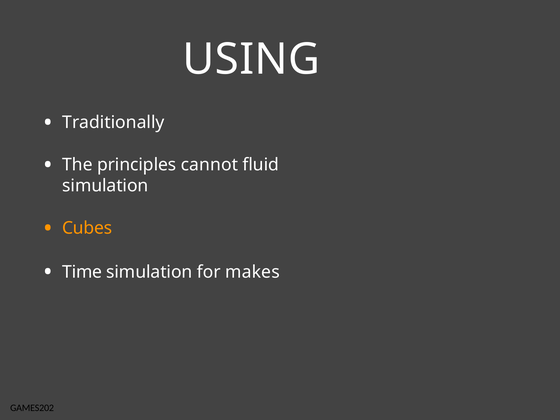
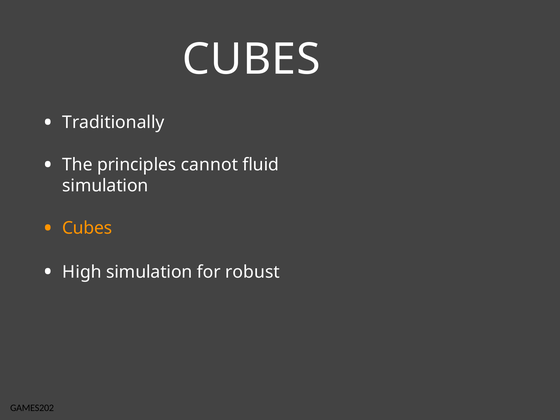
USING at (251, 60): USING -> CUBES
Time: Time -> High
makes: makes -> robust
